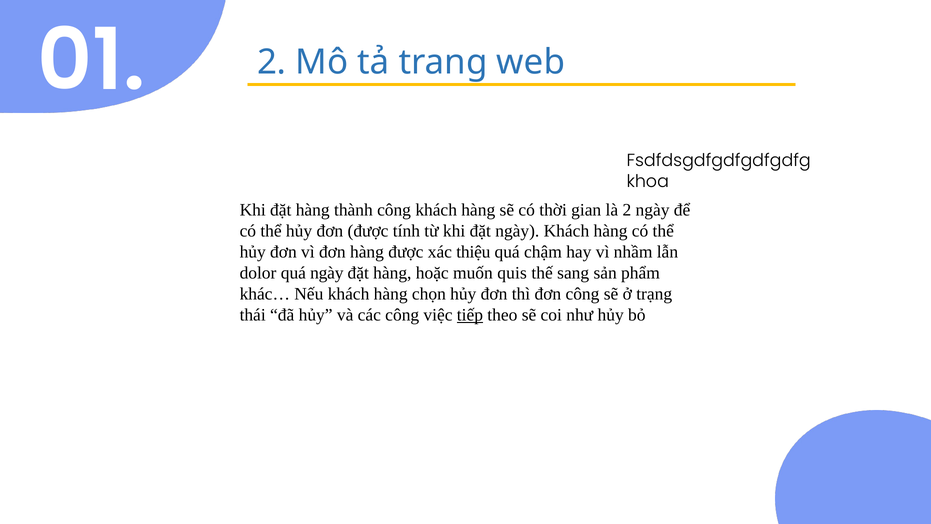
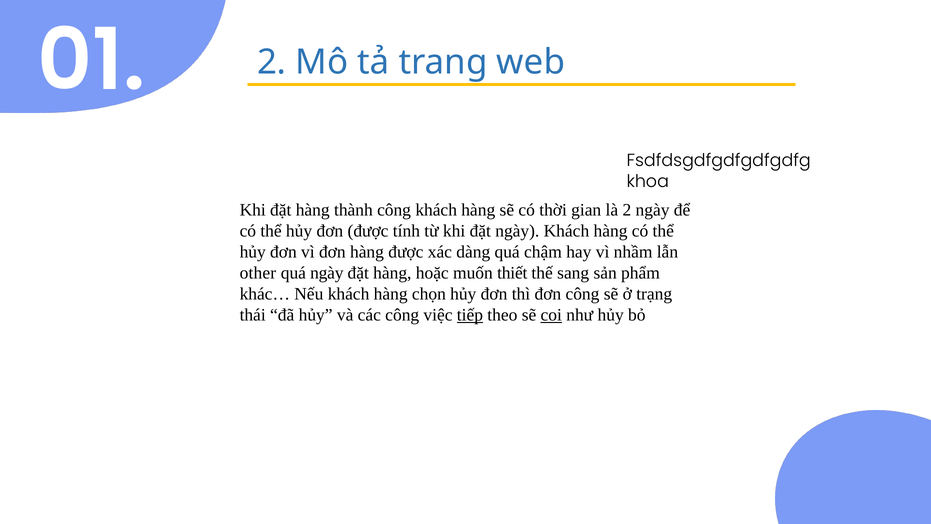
thiệu: thiệu -> dàng
dolor: dolor -> other
quis: quis -> thiết
coi underline: none -> present
